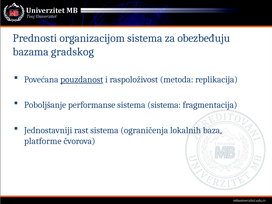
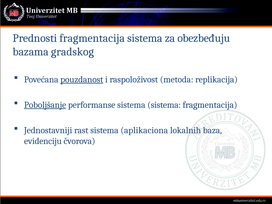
Prednosti organizacijom: organizacijom -> fragmentacija
Poboljšanje underline: none -> present
ograničenja: ograničenja -> aplikaciona
platforme: platforme -> evidenciju
